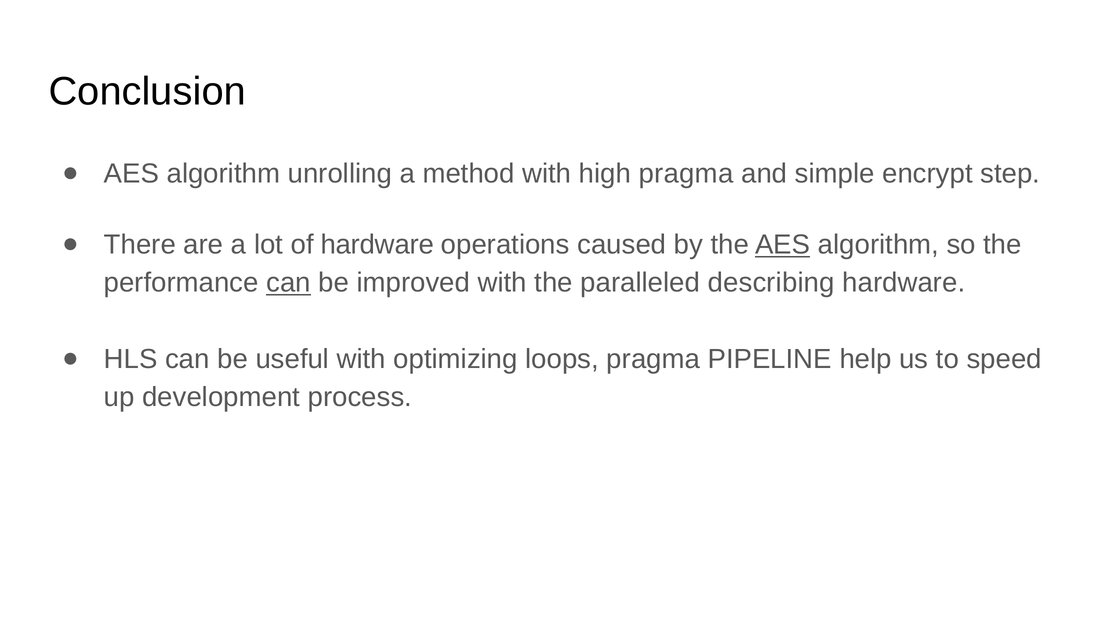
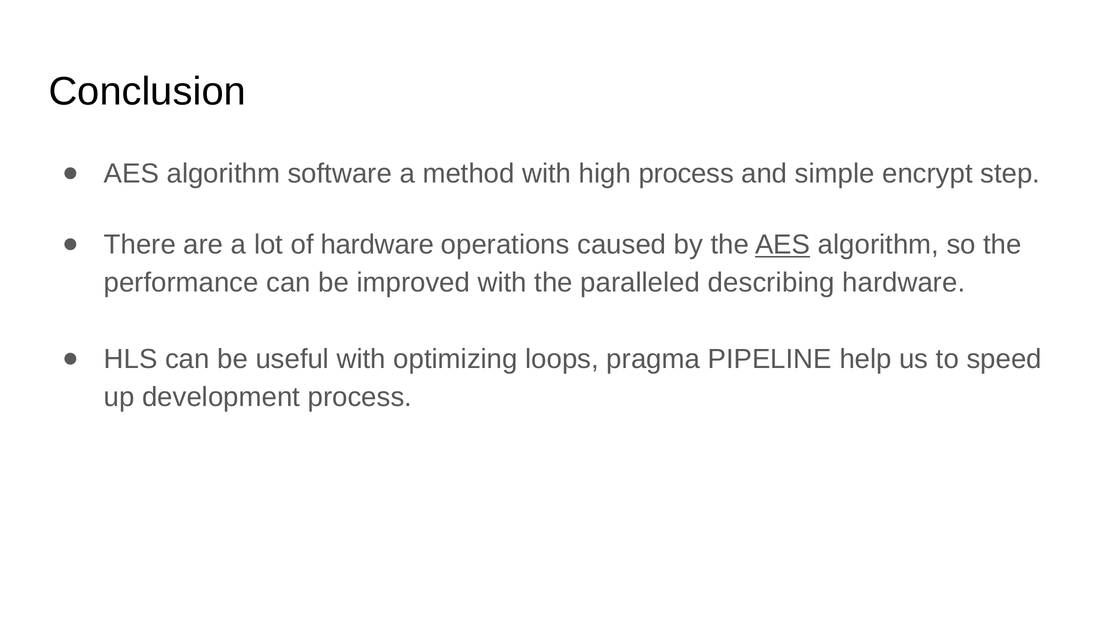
unrolling: unrolling -> software
high pragma: pragma -> process
can at (288, 283) underline: present -> none
